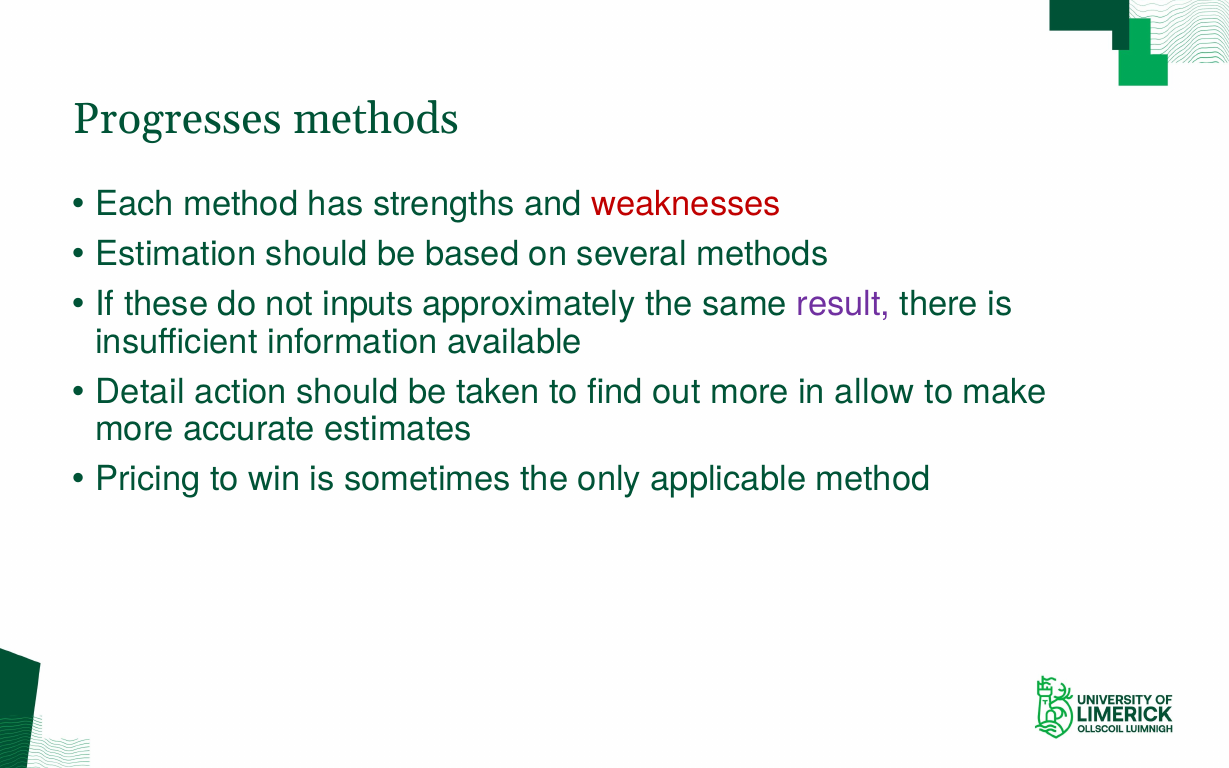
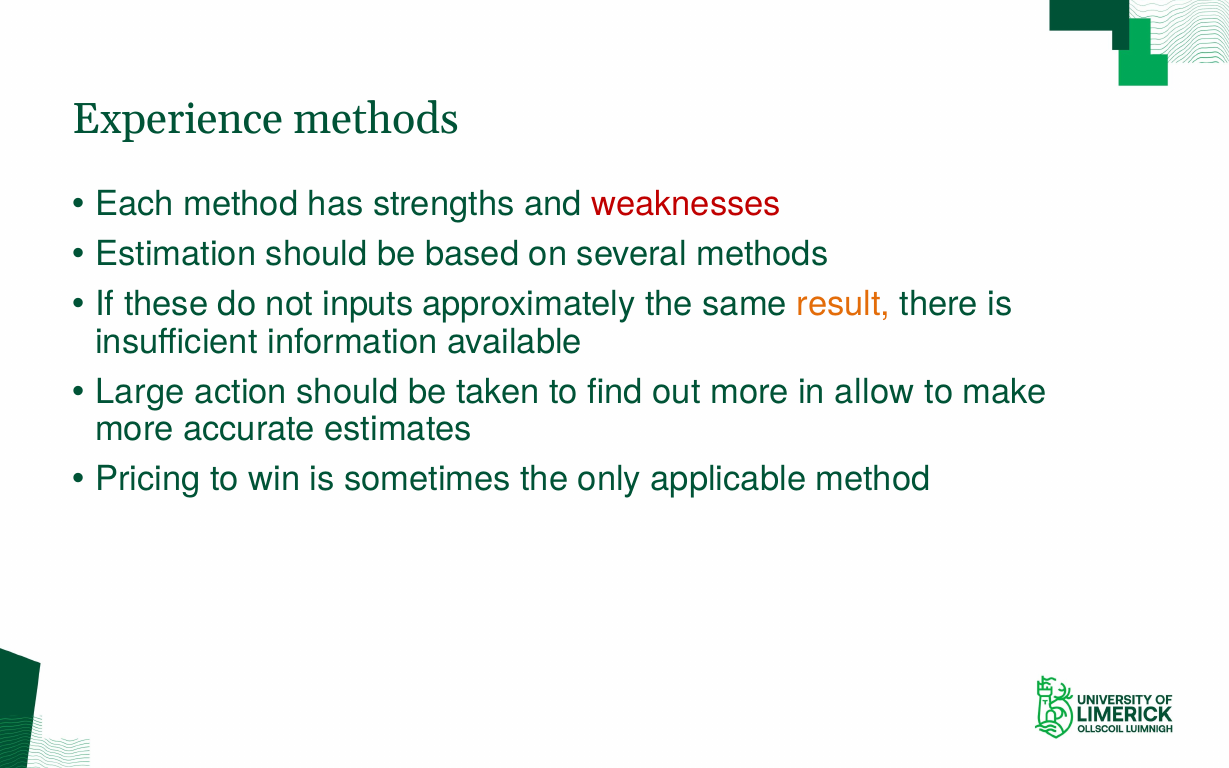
Progresses: Progresses -> Experience
result colour: purple -> orange
Detail: Detail -> Large
